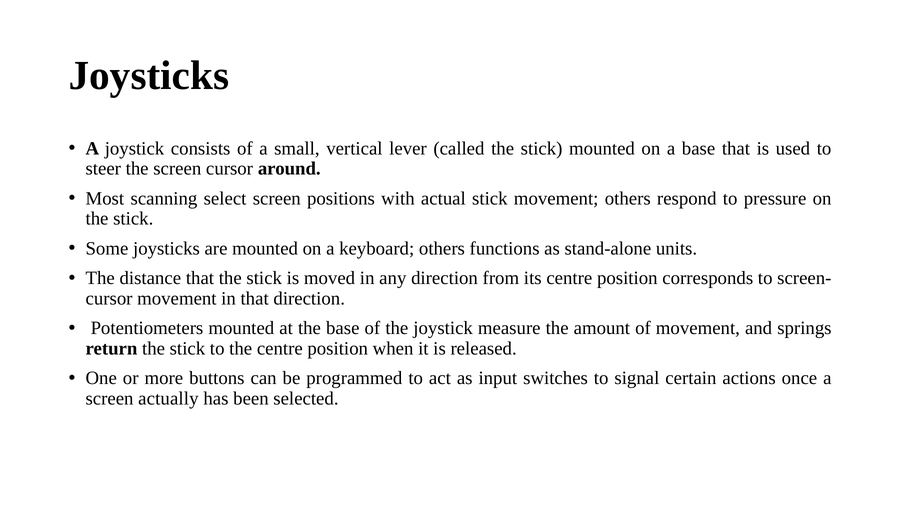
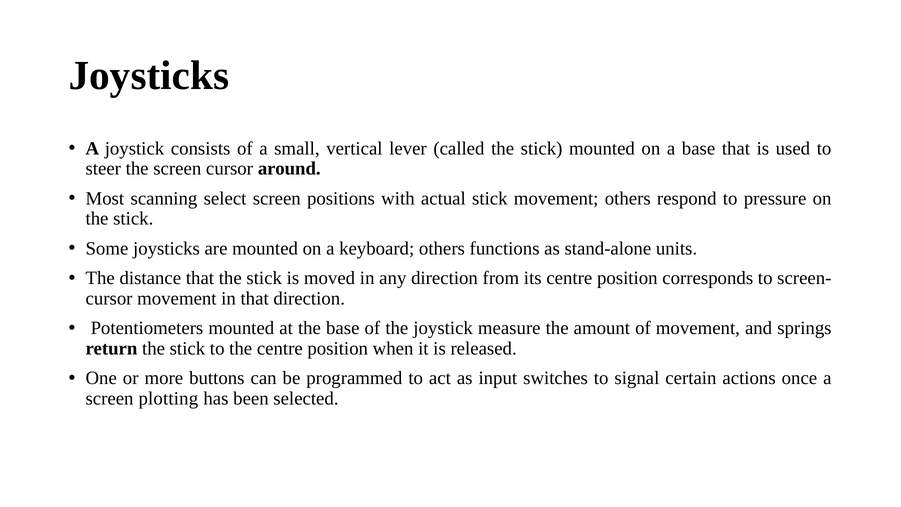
actually: actually -> plotting
